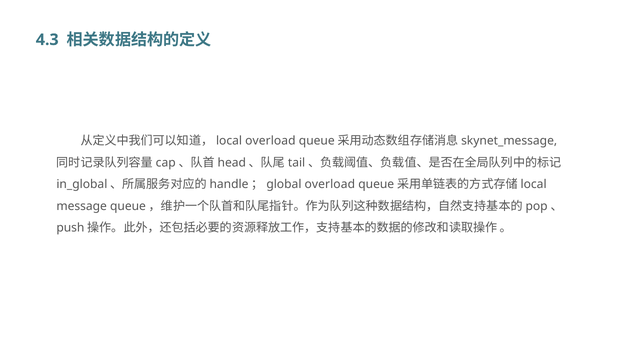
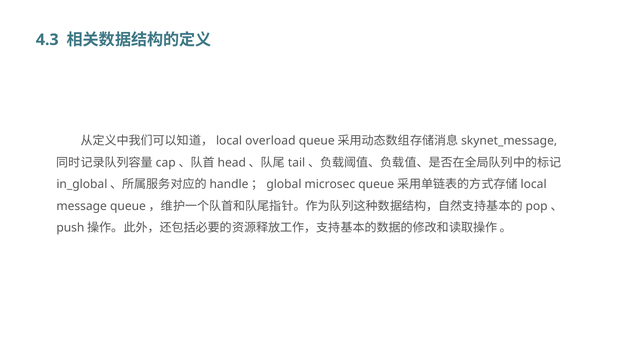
overload at (330, 184): overload -> microsec
